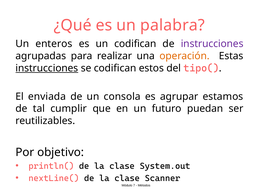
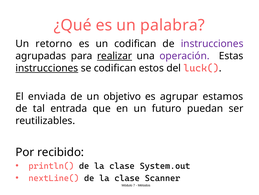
enteros: enteros -> retorno
realizar underline: none -> present
operación colour: orange -> purple
tipo(: tipo( -> luck(
consola: consola -> objetivo
cumplir: cumplir -> entrada
objetivo: objetivo -> recibido
